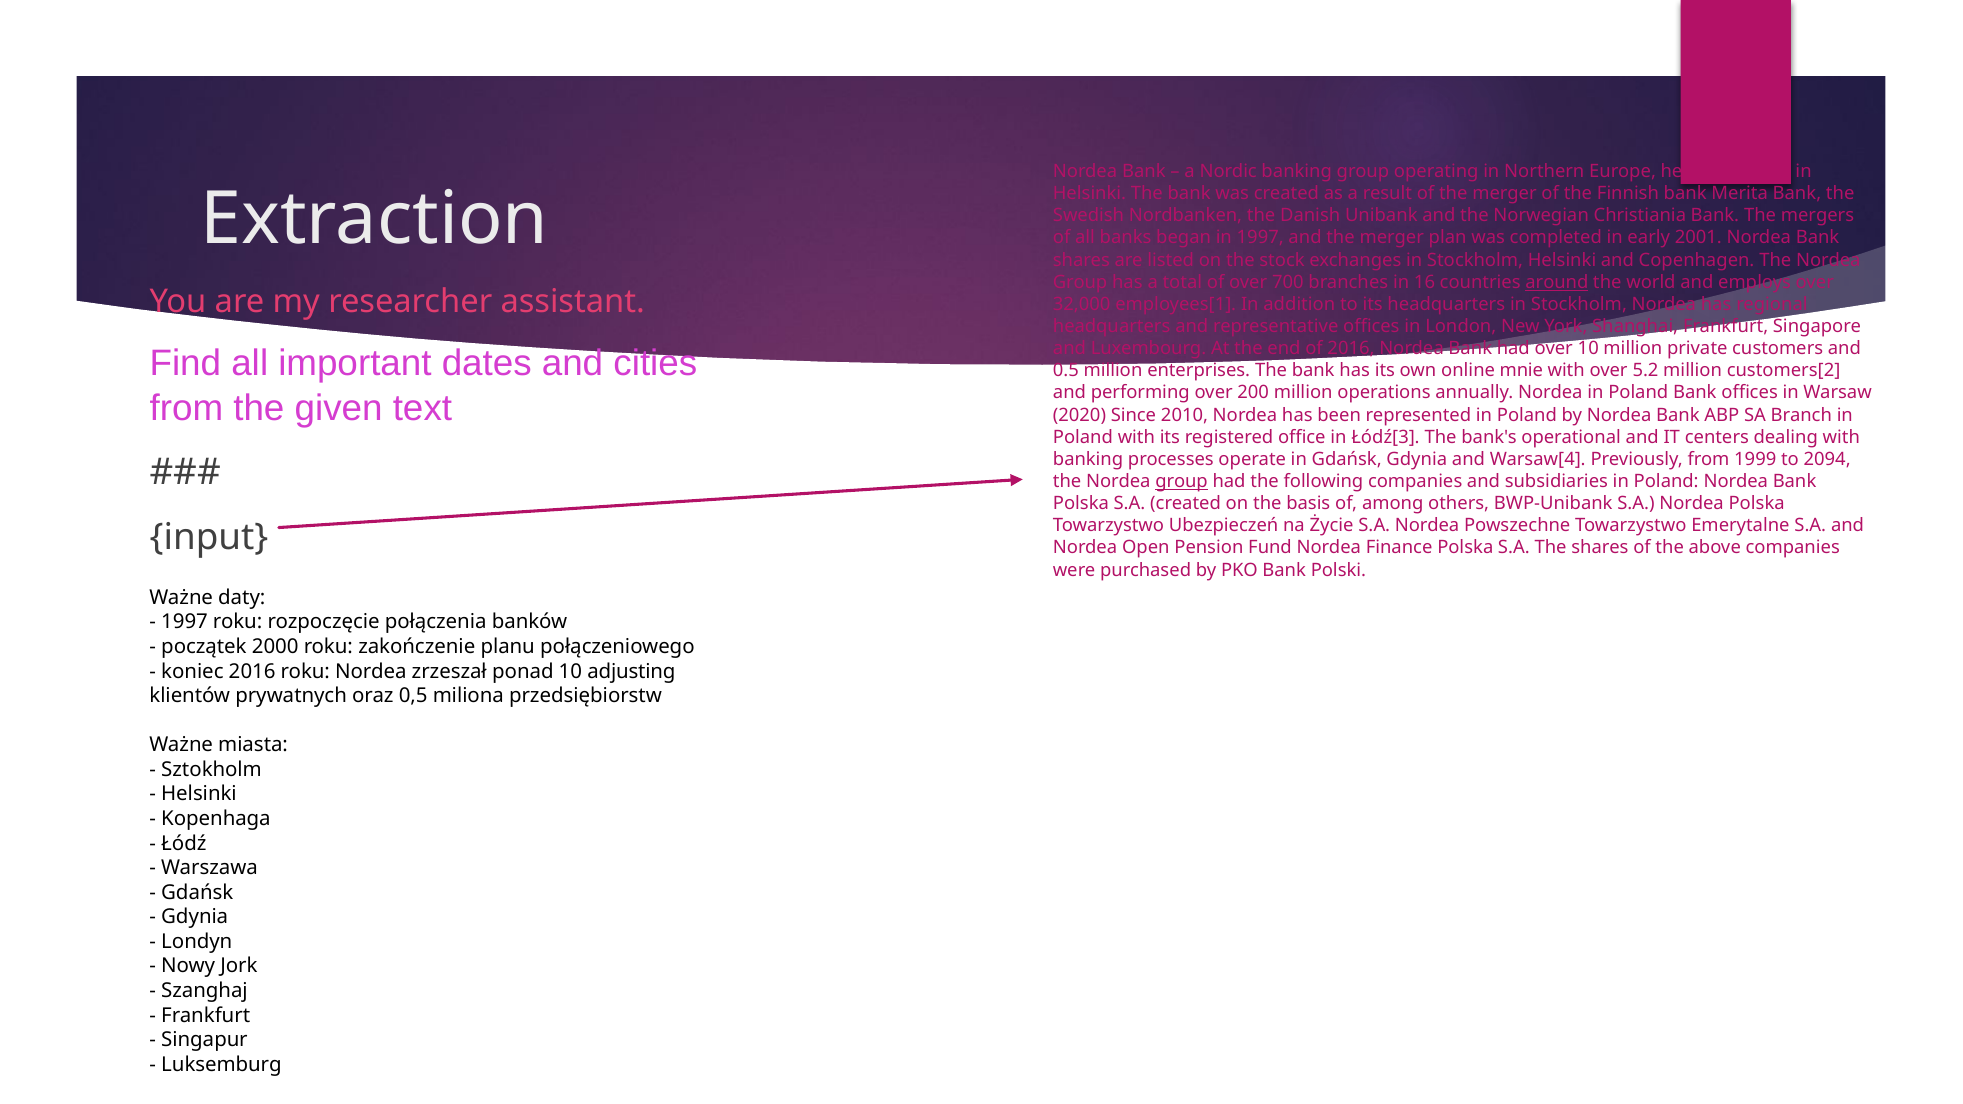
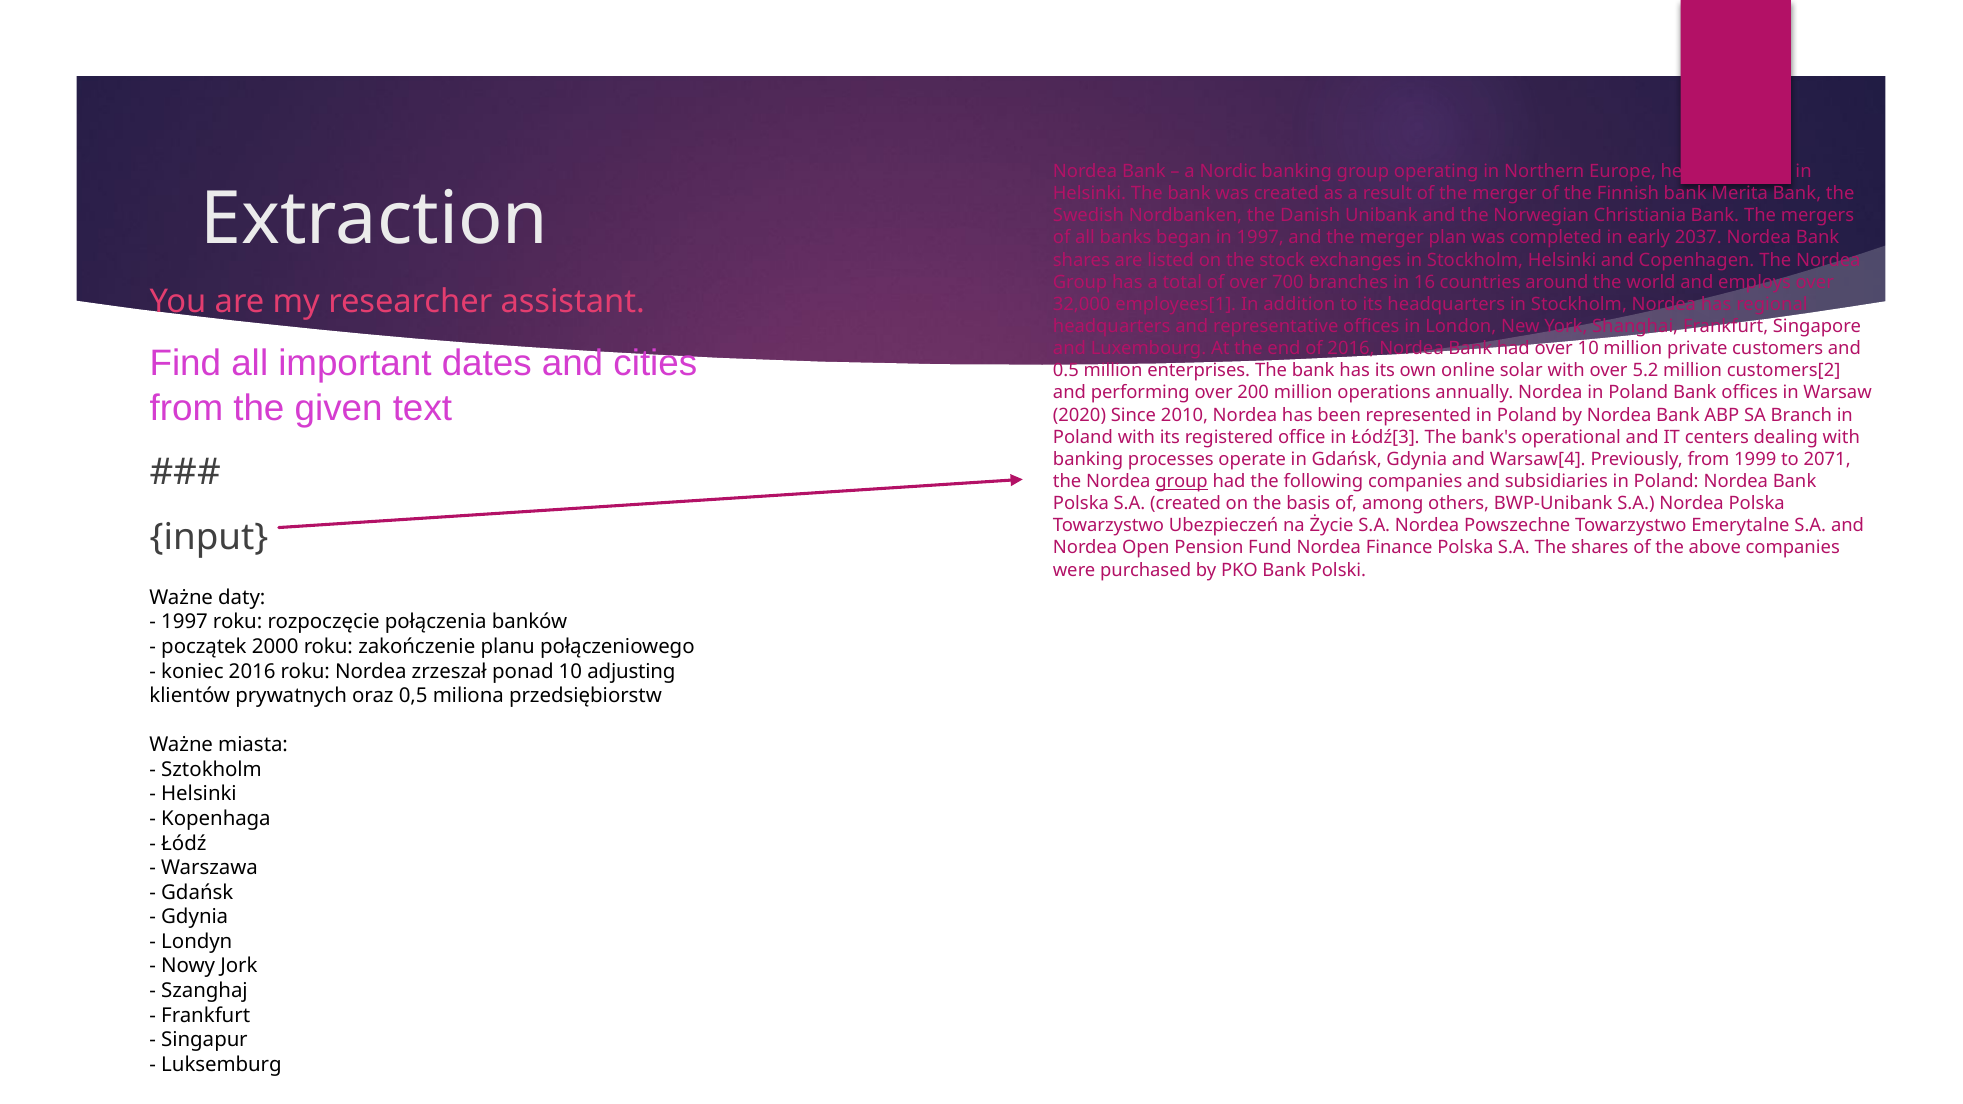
2001: 2001 -> 2037
around underline: present -> none
mnie: mnie -> solar
2094: 2094 -> 2071
